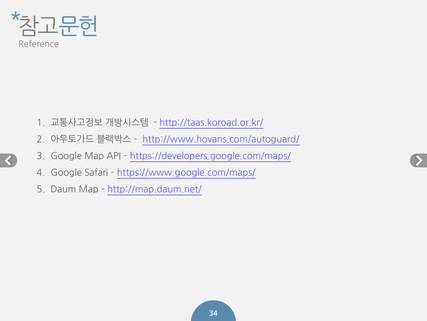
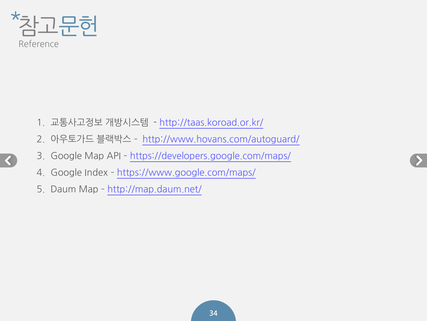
Safari: Safari -> Index
